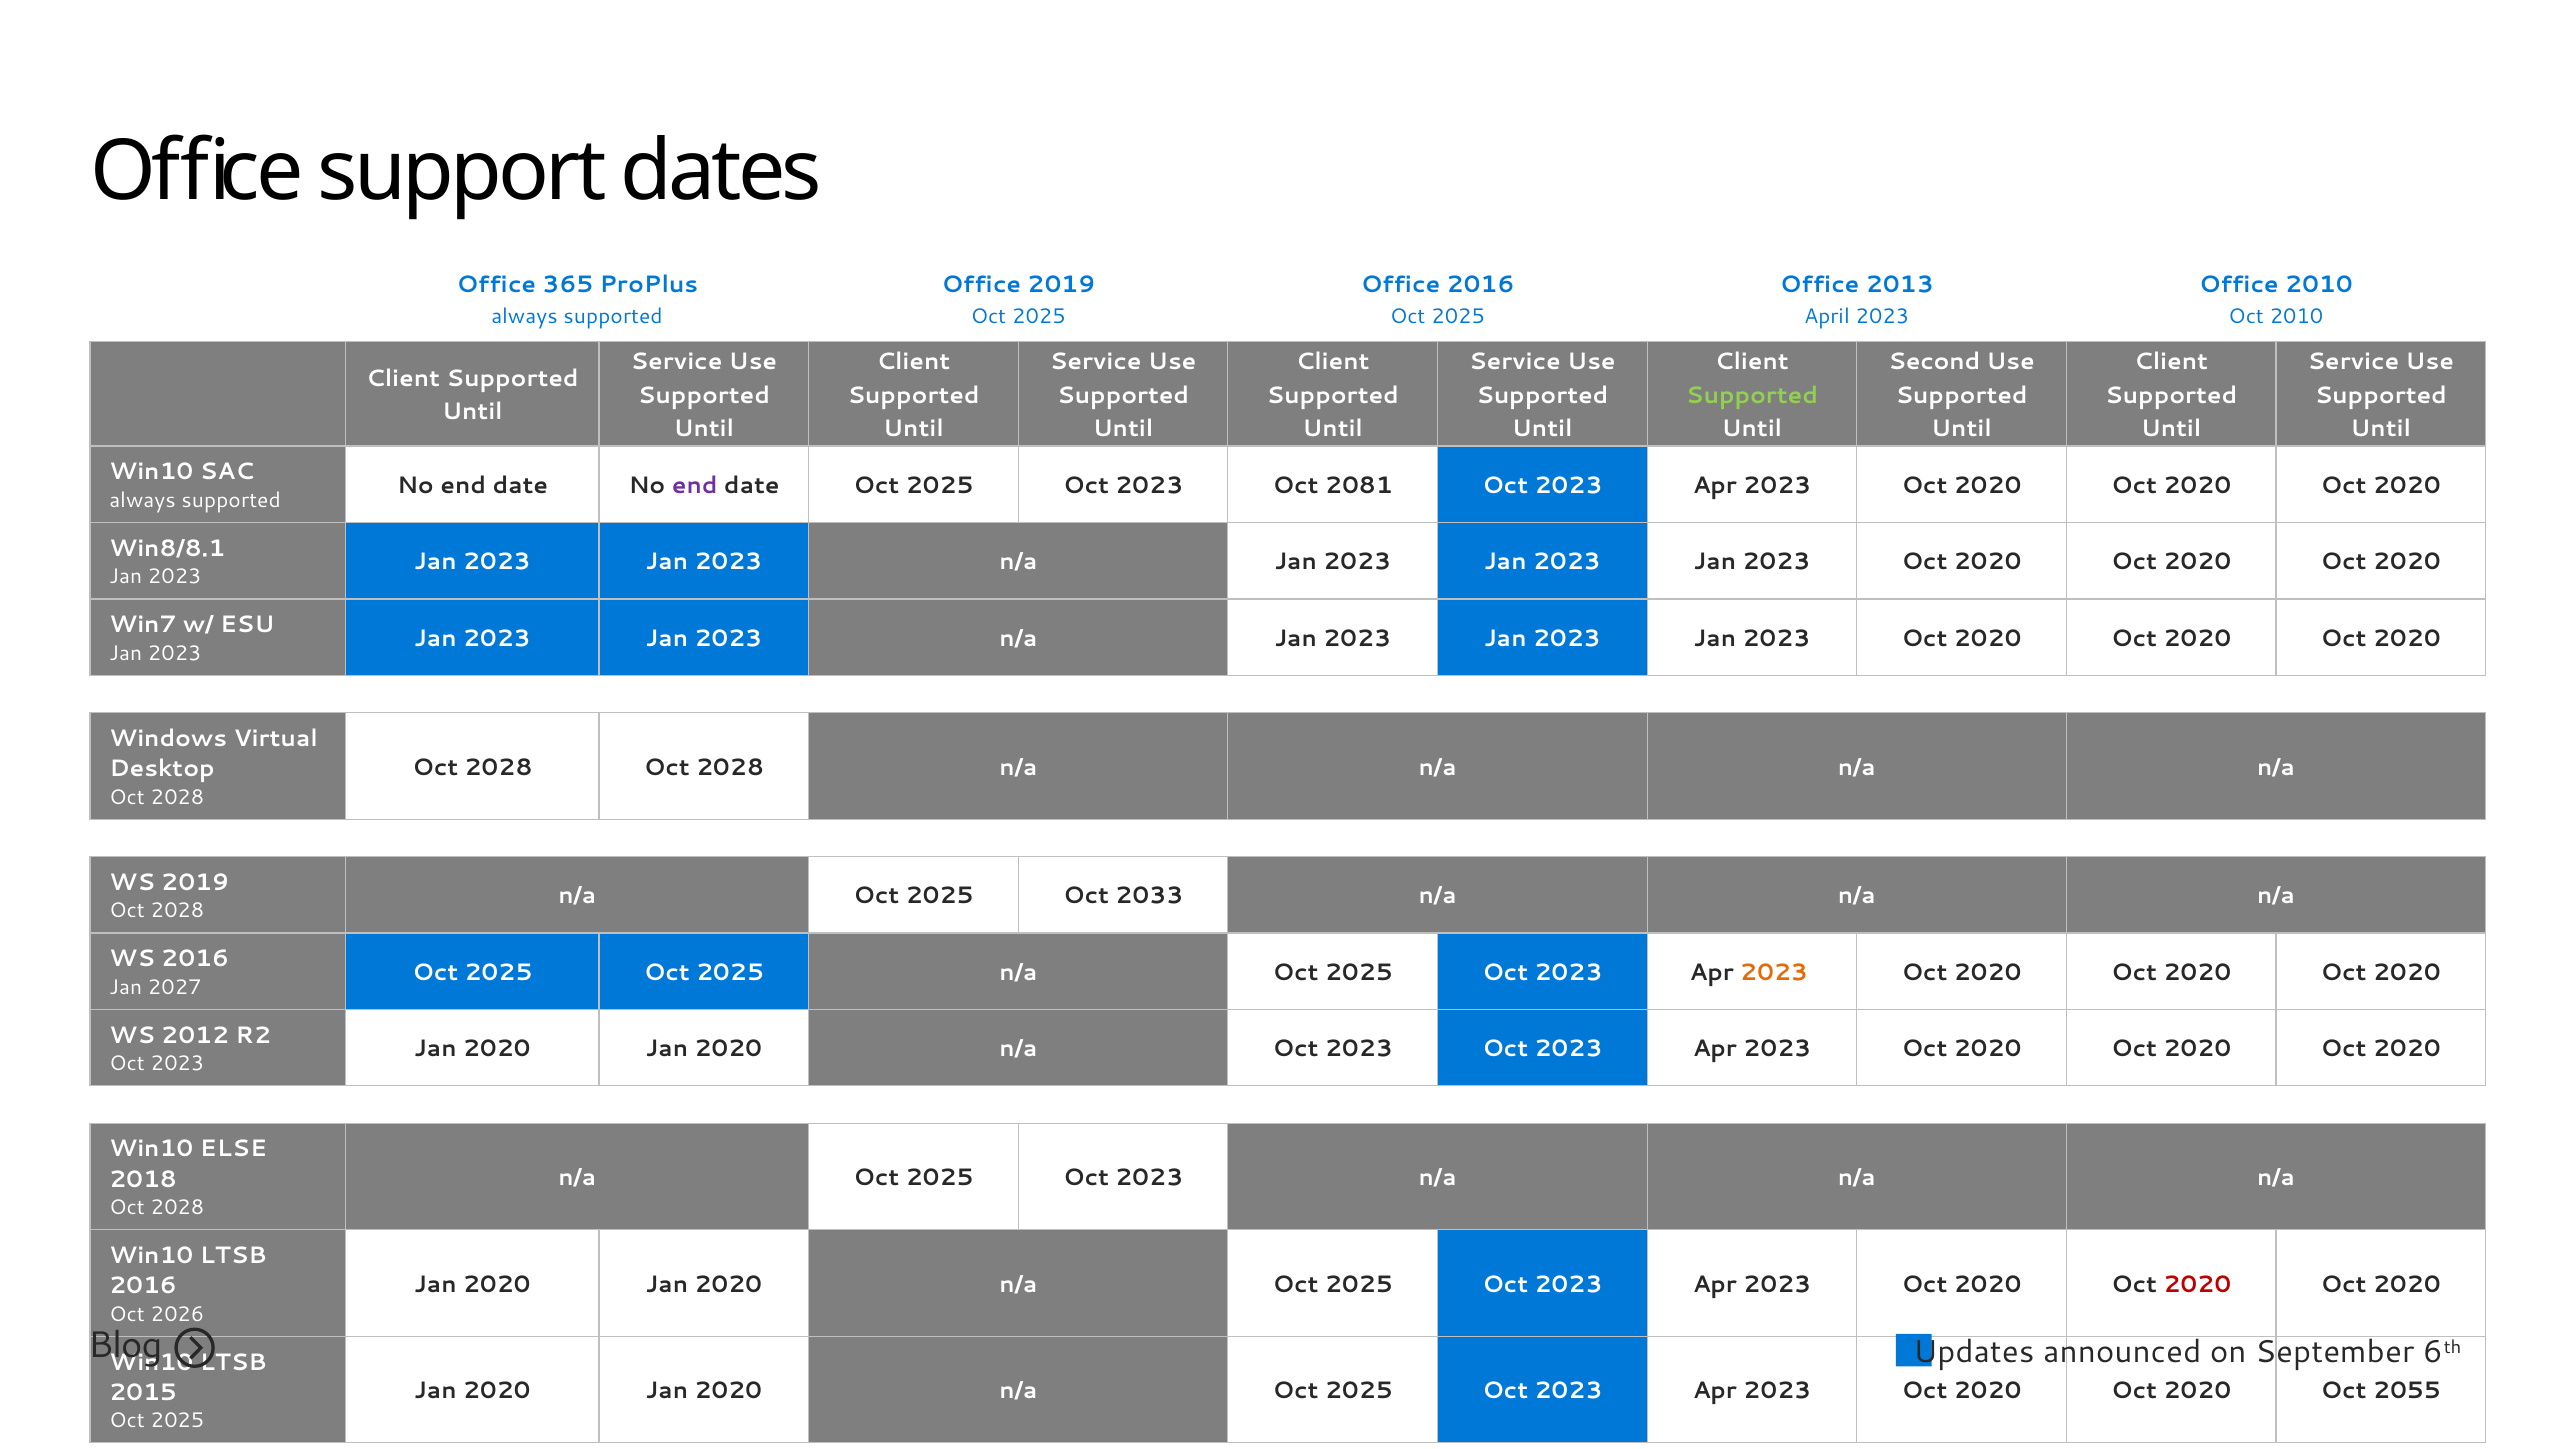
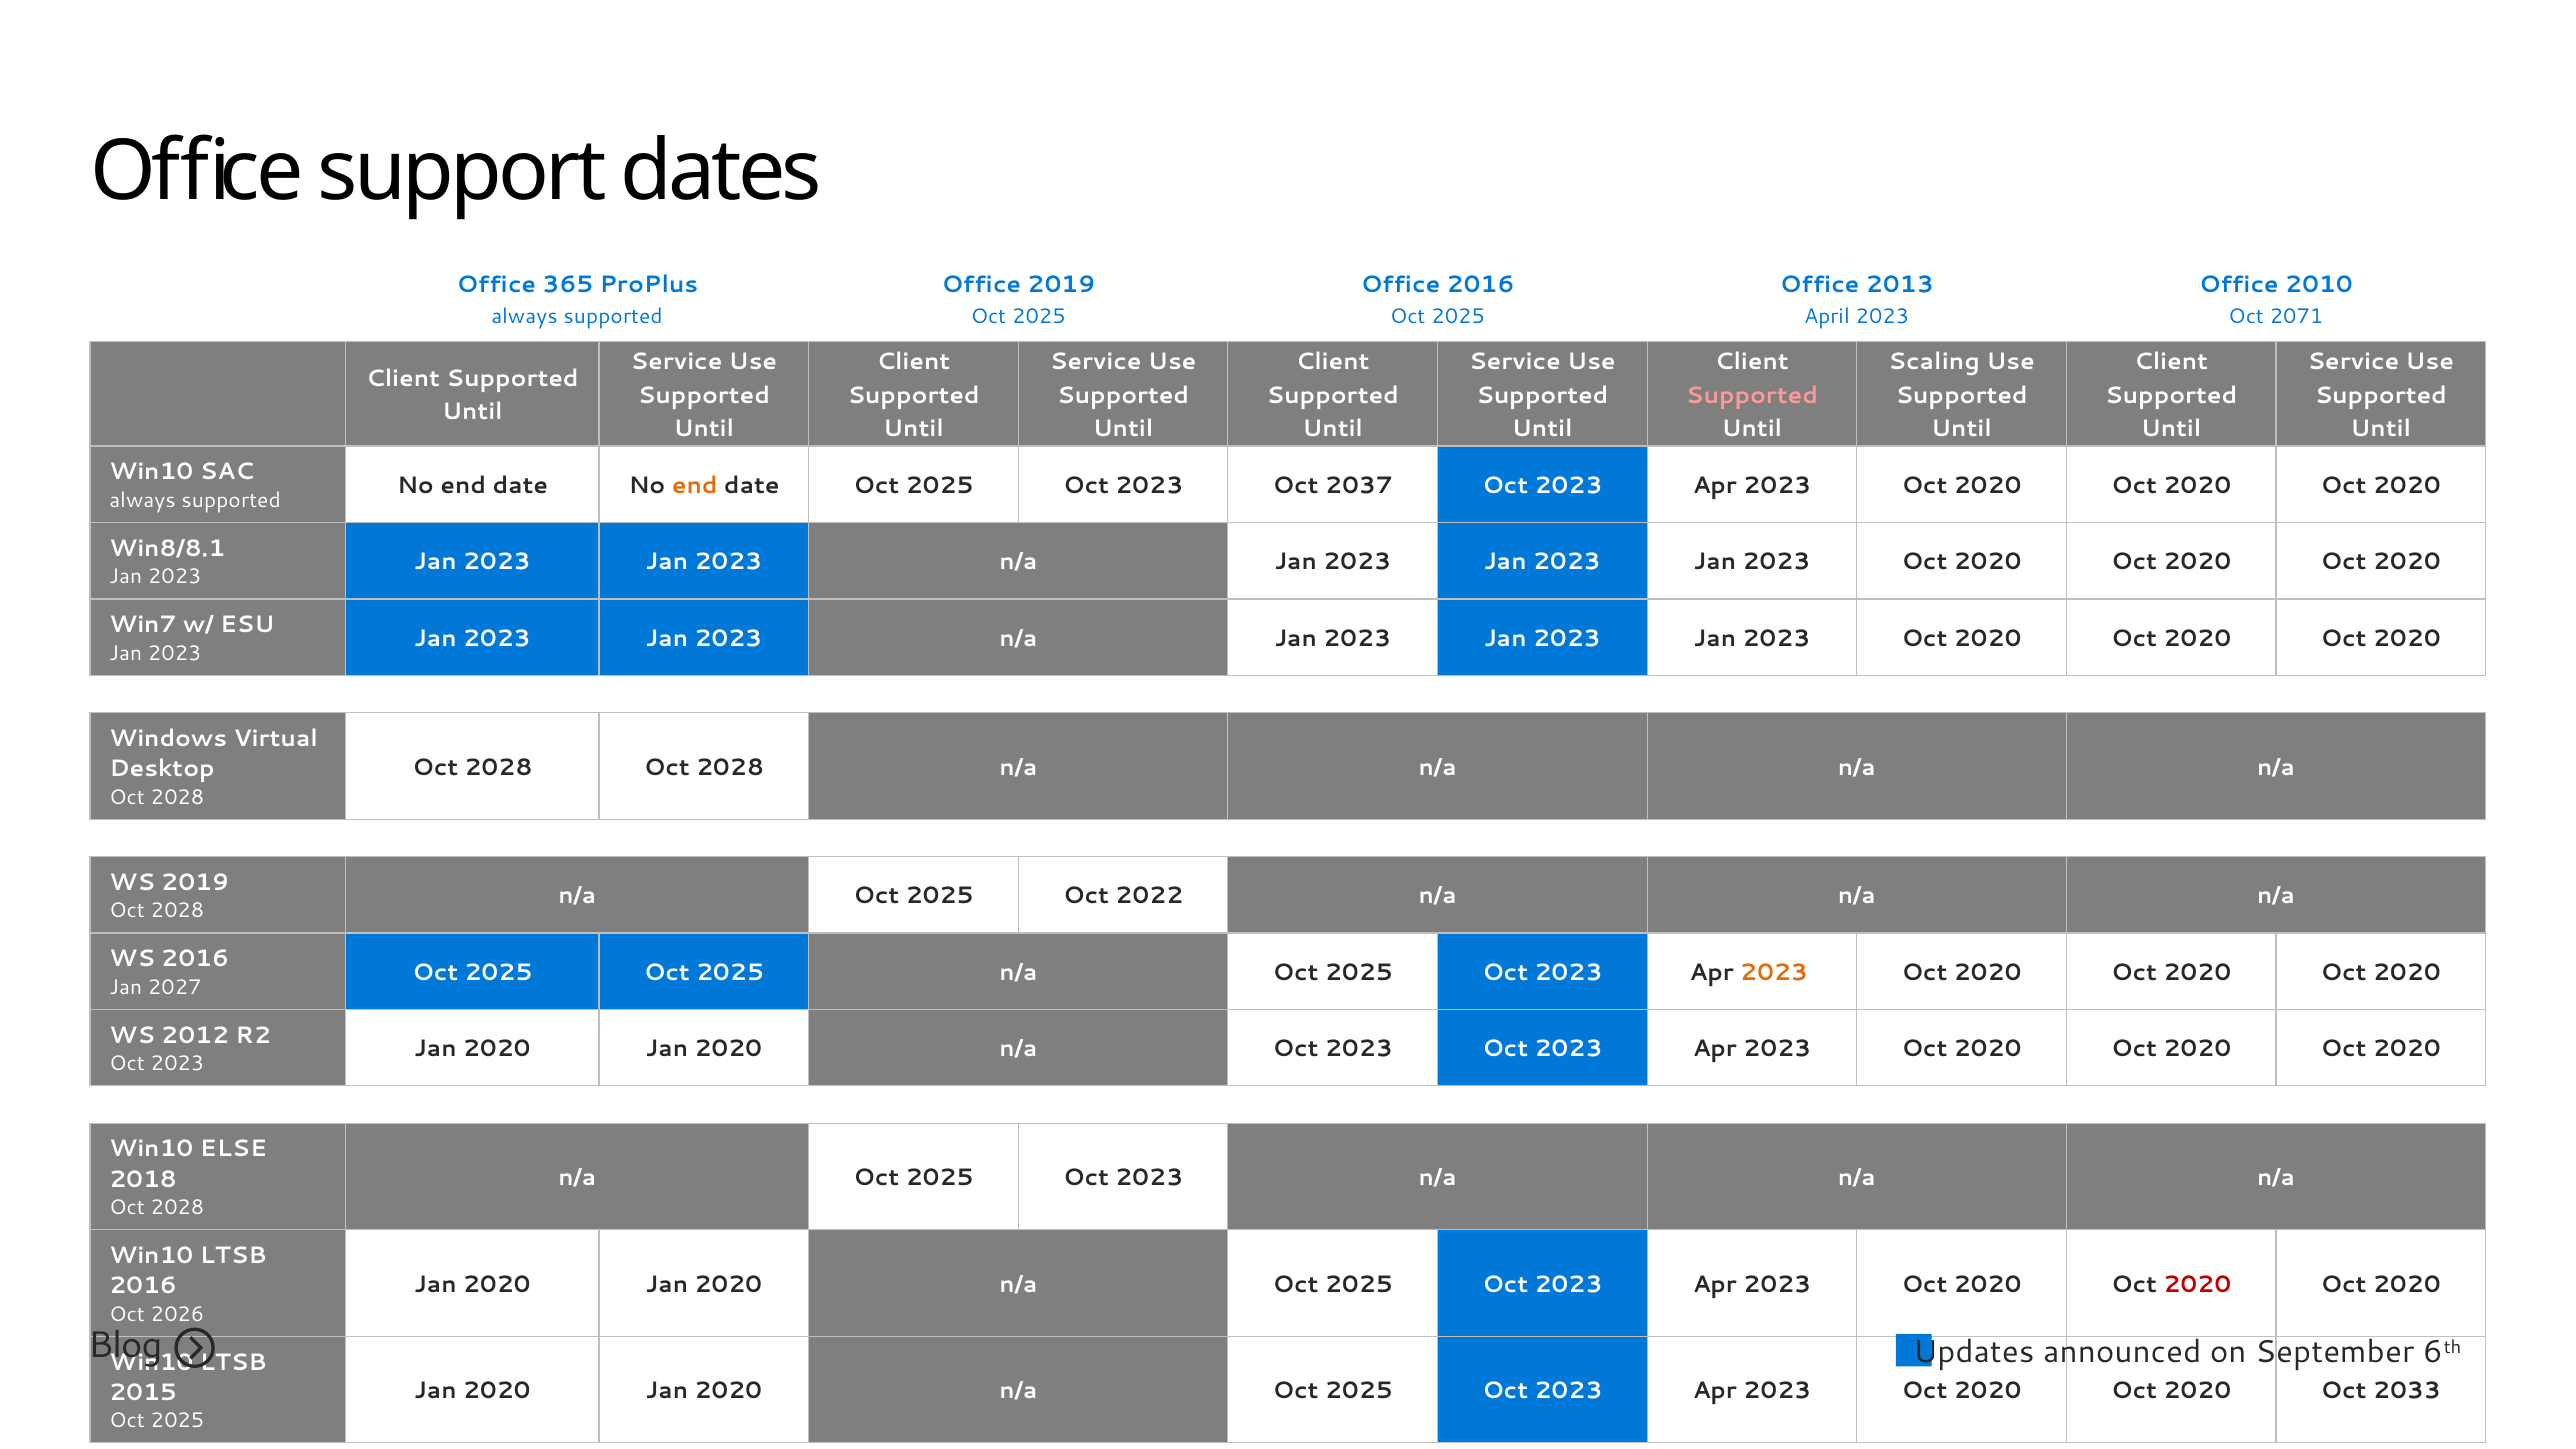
Oct 2010: 2010 -> 2071
Second: Second -> Scaling
Supported at (1752, 395) colour: light green -> pink
end at (695, 486) colour: purple -> orange
2081: 2081 -> 2037
2033: 2033 -> 2022
2055: 2055 -> 2033
